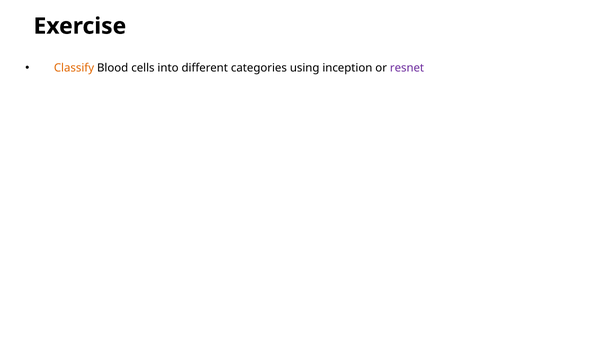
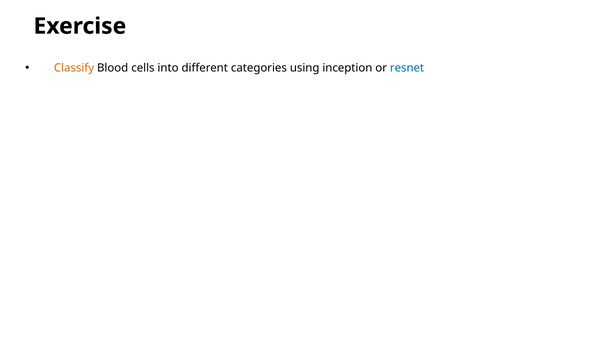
resnet colour: purple -> blue
